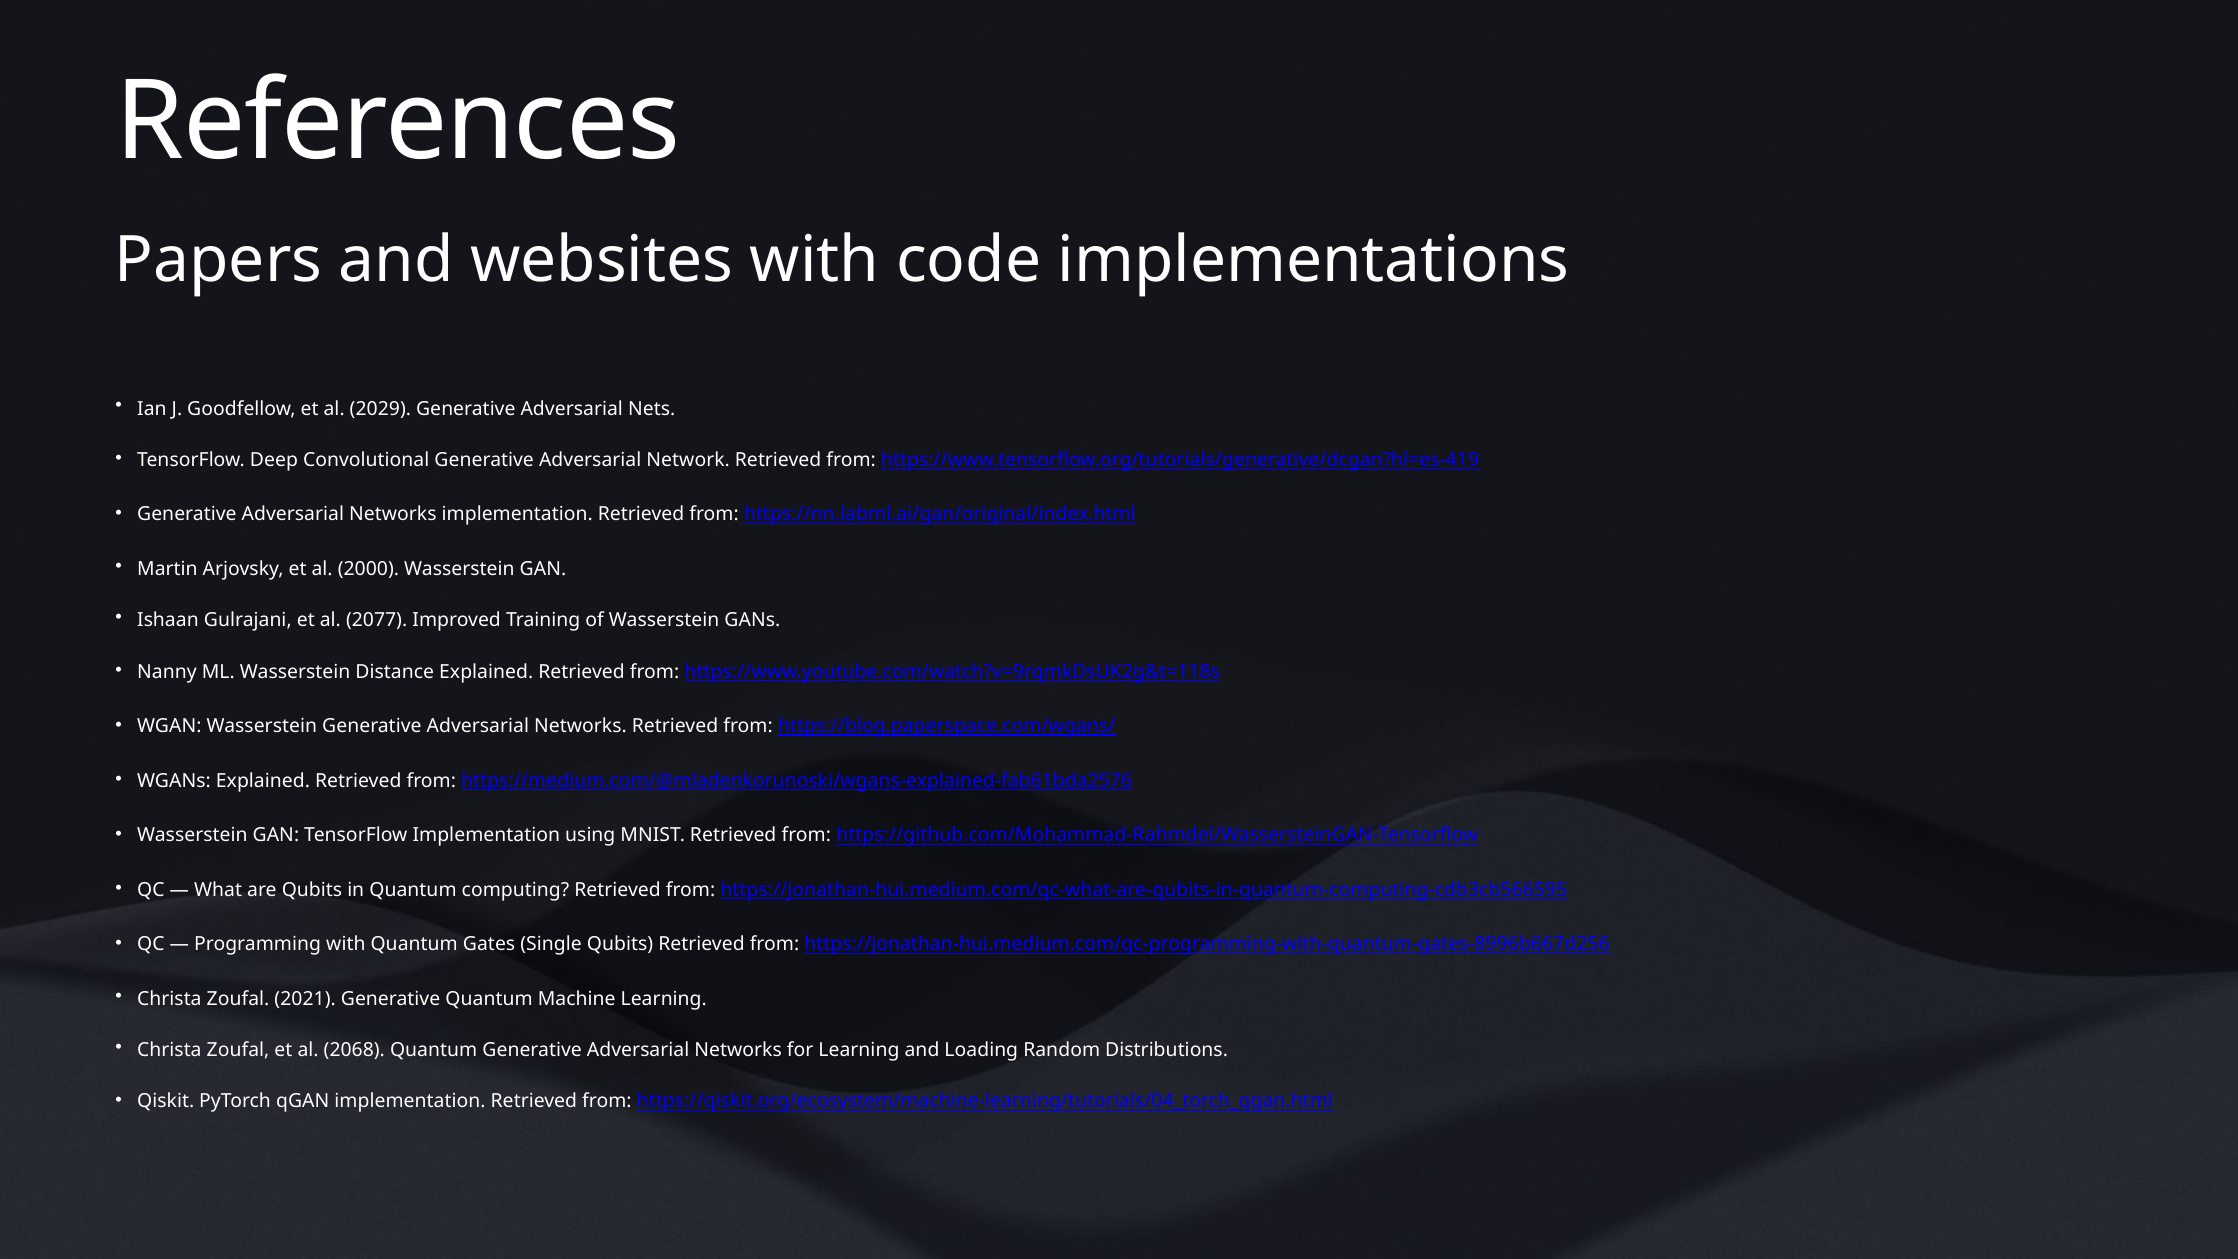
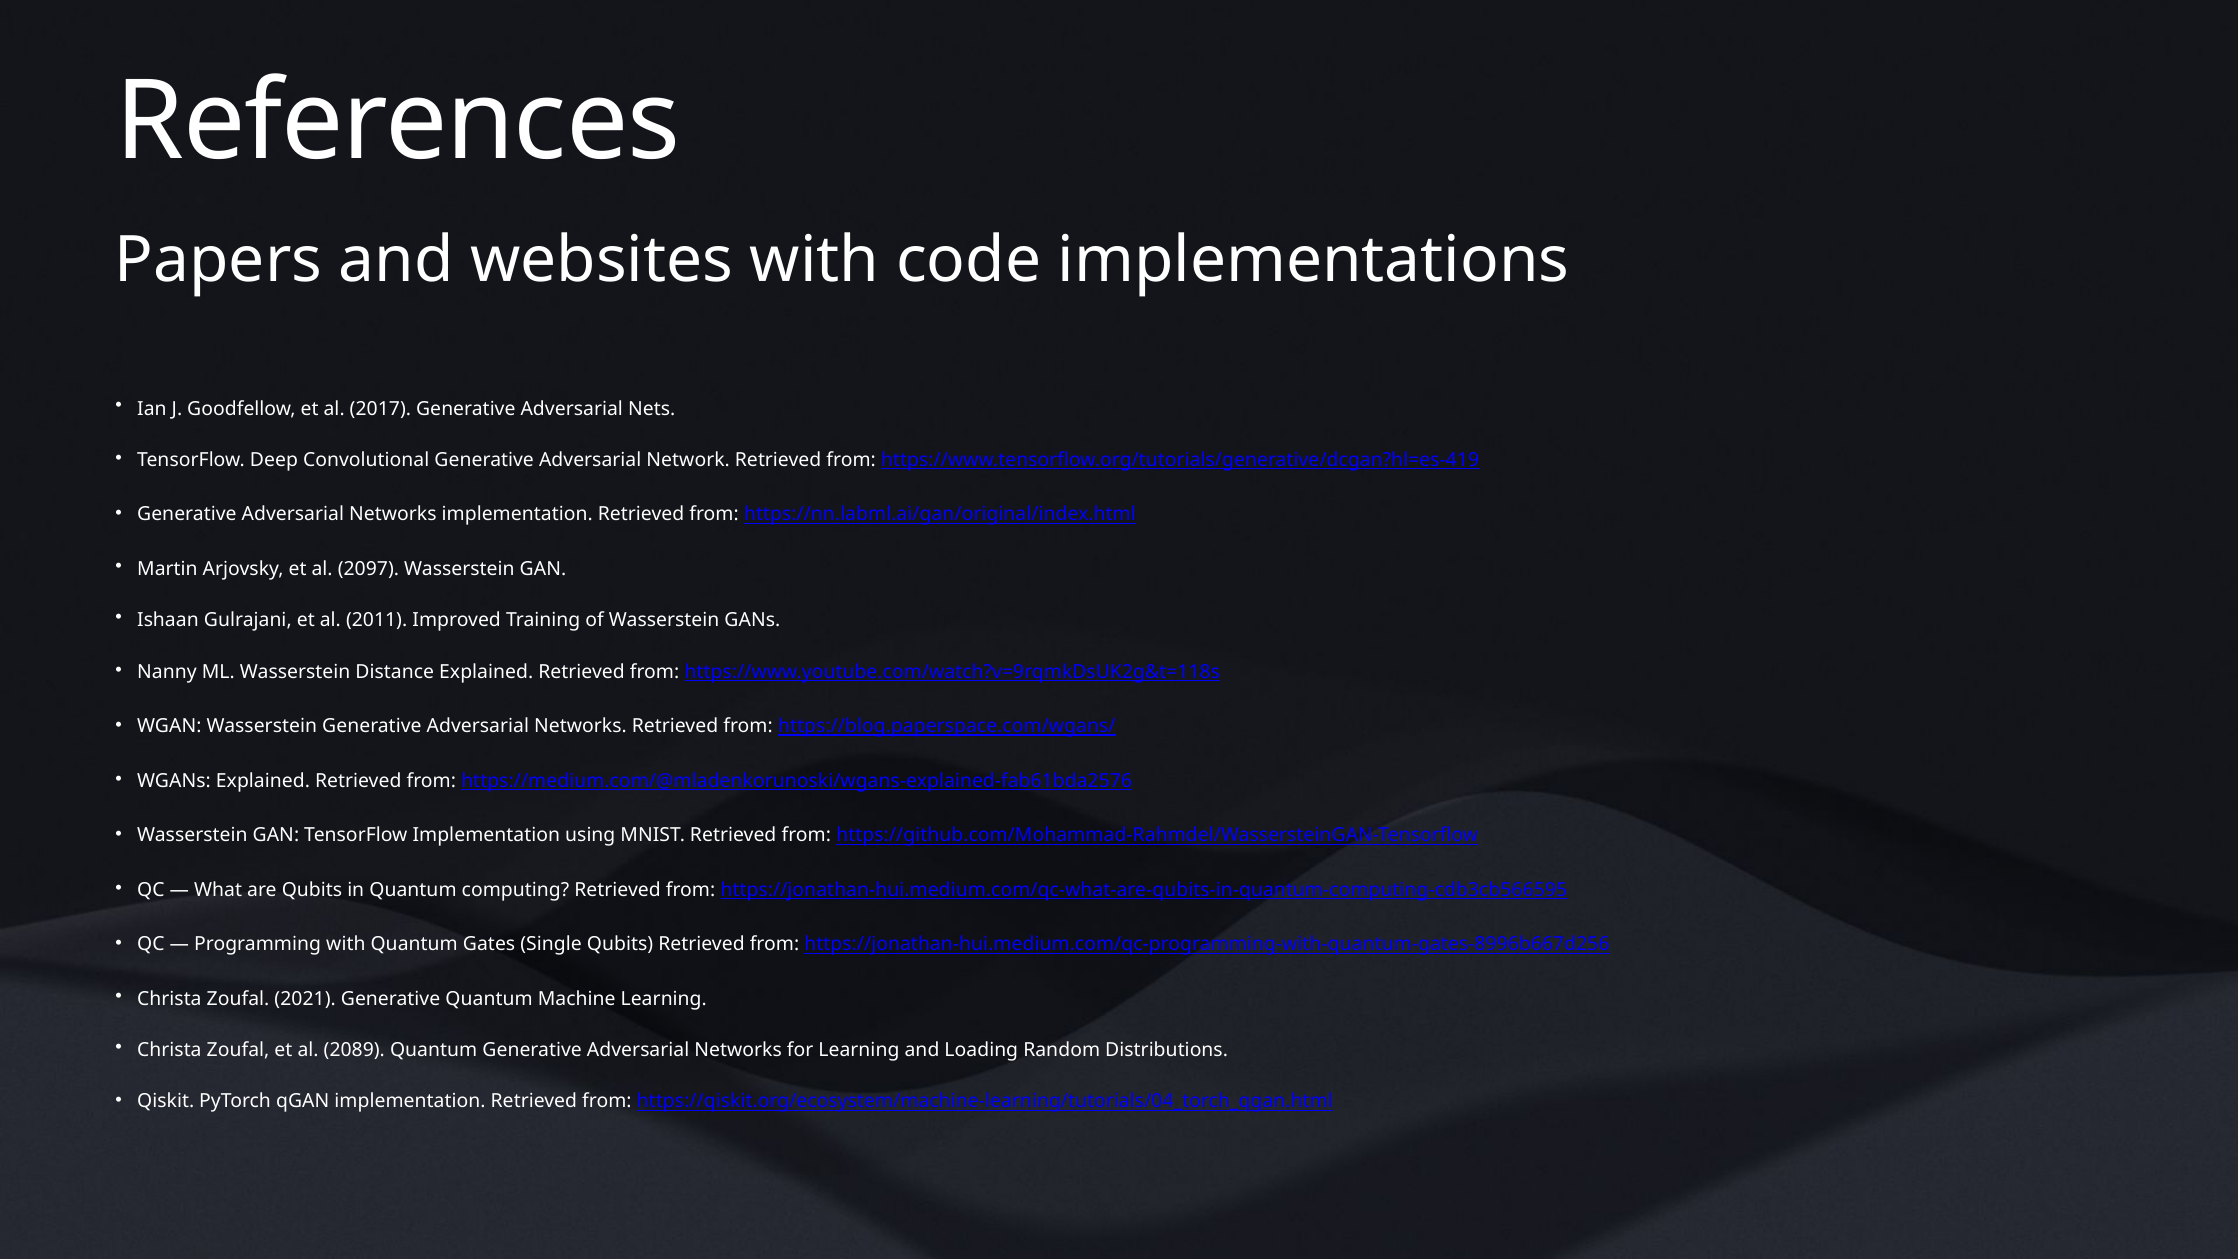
2029: 2029 -> 2017
2000: 2000 -> 2097
2077: 2077 -> 2011
2068: 2068 -> 2089
